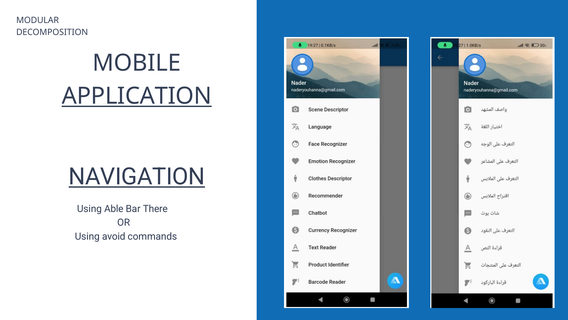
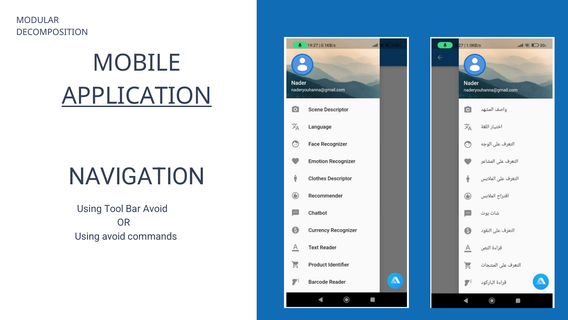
NAVIGATION underline: present -> none
Able: Able -> Tool
Bar There: There -> Avoid
